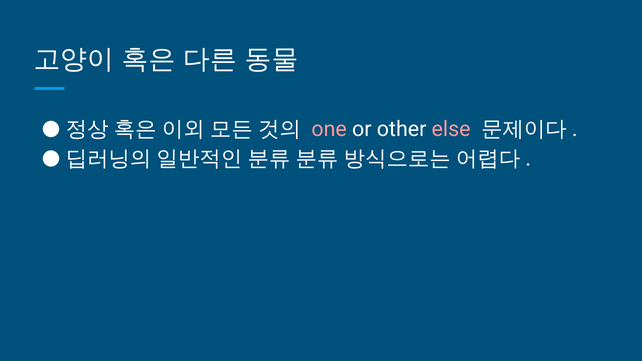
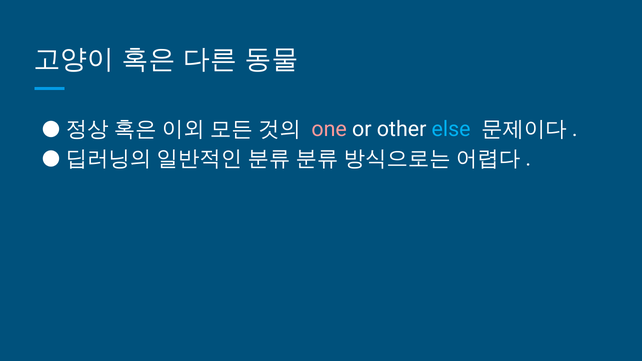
else colour: pink -> light blue
